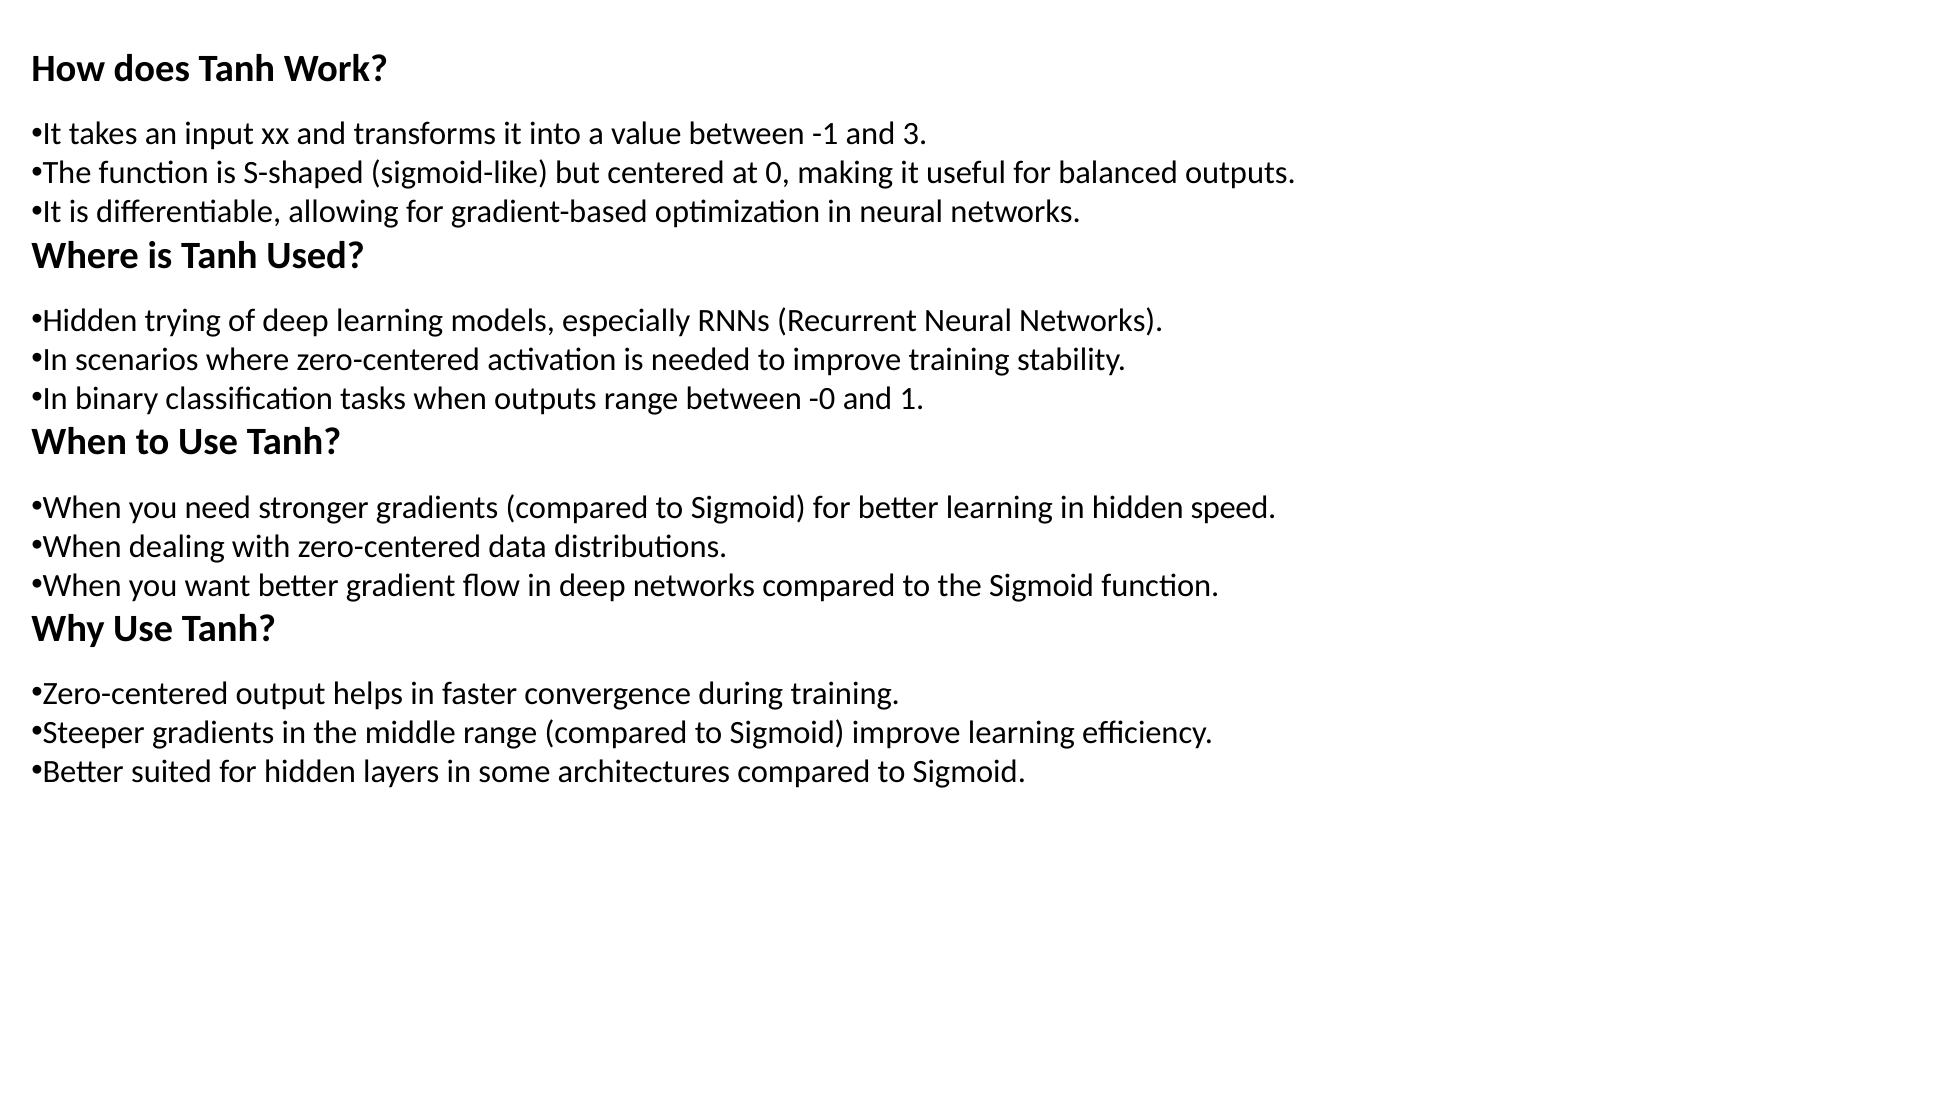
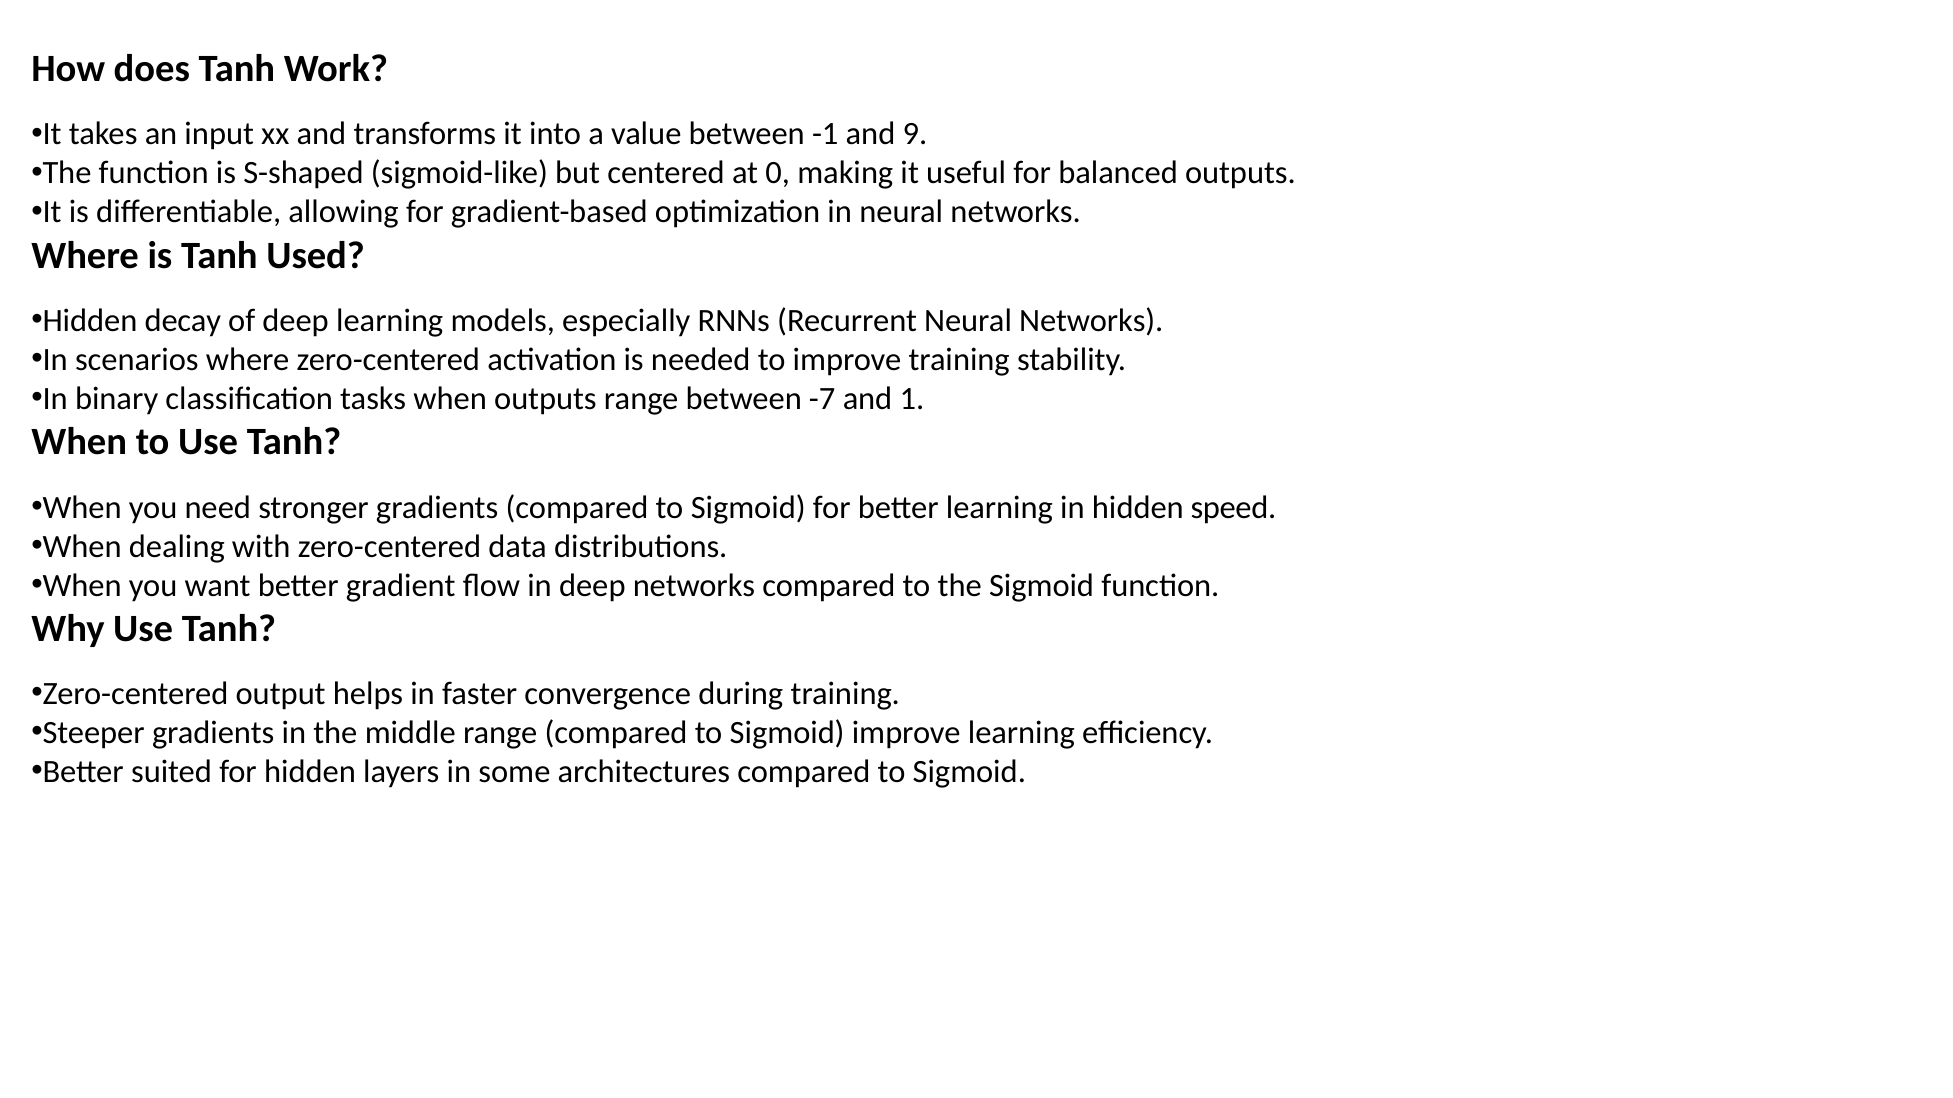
3: 3 -> 9
trying: trying -> decay
-0: -0 -> -7
